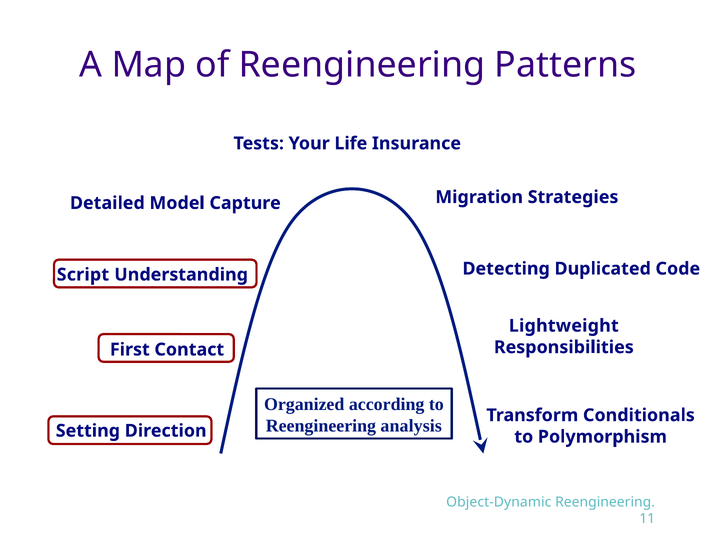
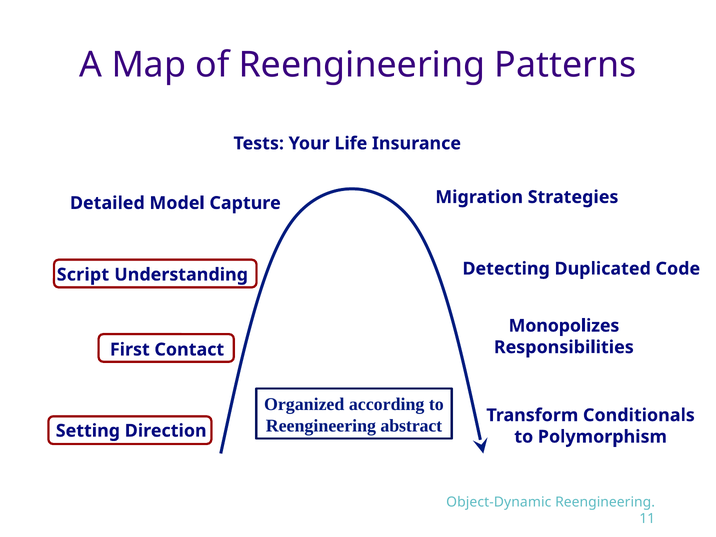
Lightweight: Lightweight -> Monopolizes
analysis: analysis -> abstract
